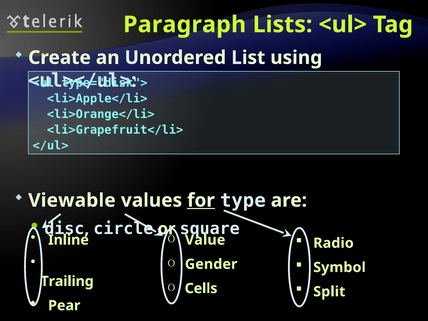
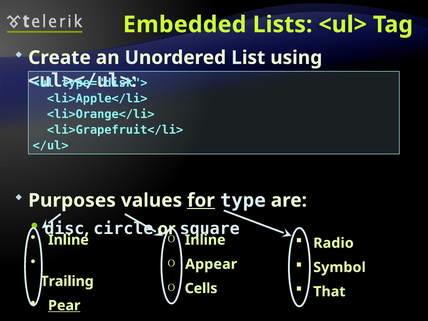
Paragraph: Paragraph -> Embedded
Viewable: Viewable -> Purposes
Value at (205, 240): Value -> Inline
Gender: Gender -> Appear
Split: Split -> That
Pear underline: none -> present
